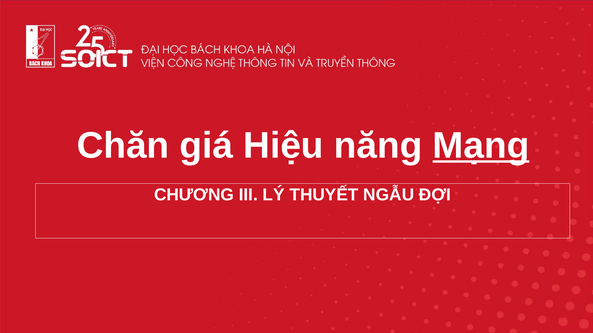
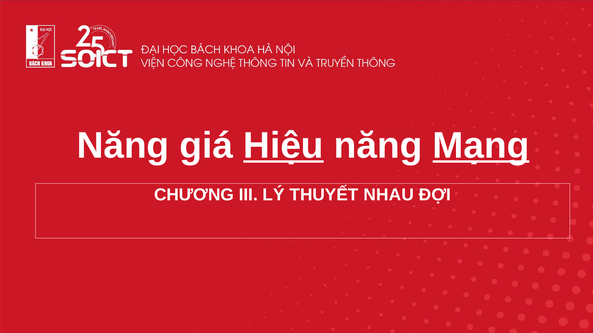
Chăn at (123, 146): Chăn -> Năng
Hiệu underline: none -> present
NGẪU: NGẪU -> NHAU
